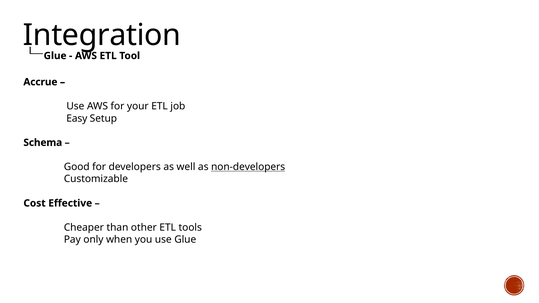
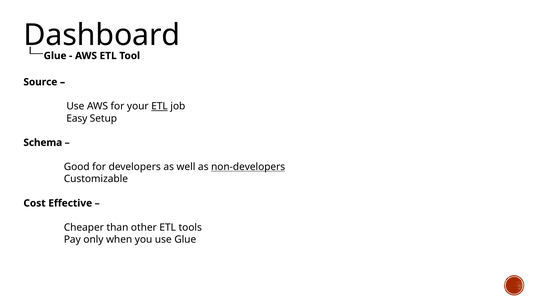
Integration: Integration -> Dashboard
Accrue: Accrue -> Source
ETL at (160, 106) underline: none -> present
